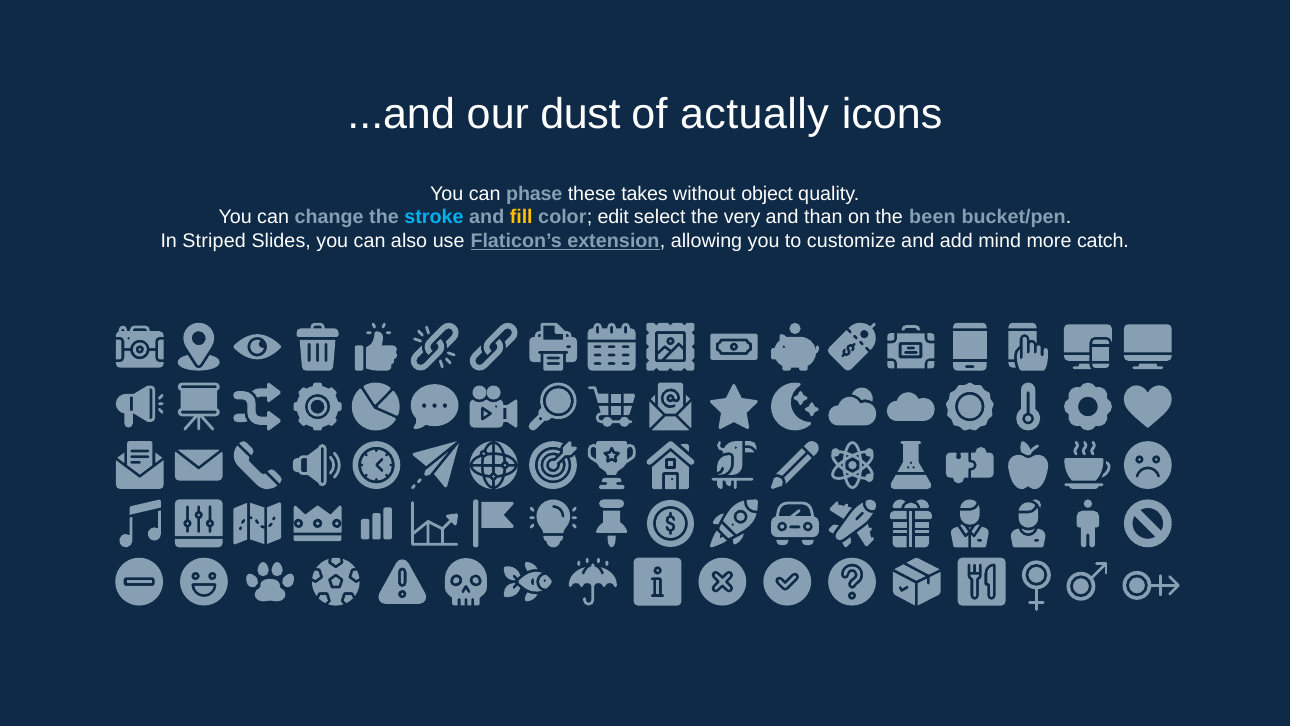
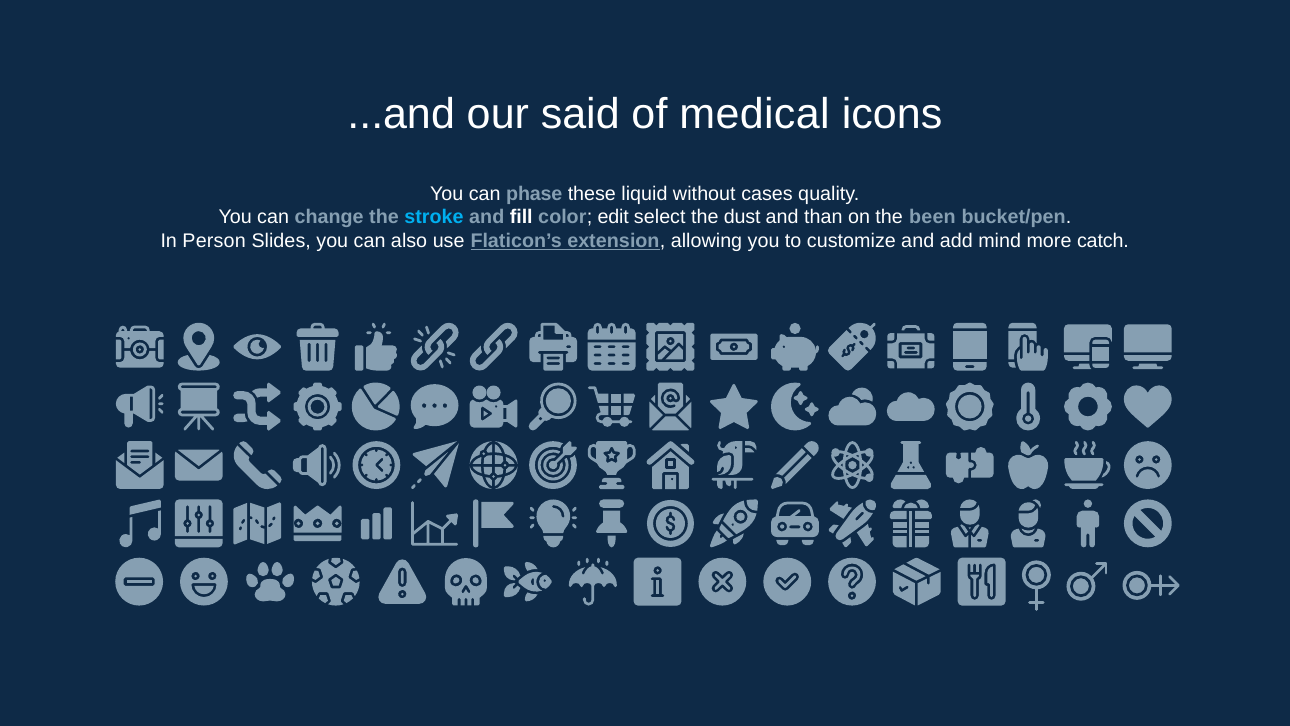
dust: dust -> said
actually: actually -> medical
takes: takes -> liquid
object: object -> cases
fill colour: yellow -> white
very: very -> dust
Striped: Striped -> Person
